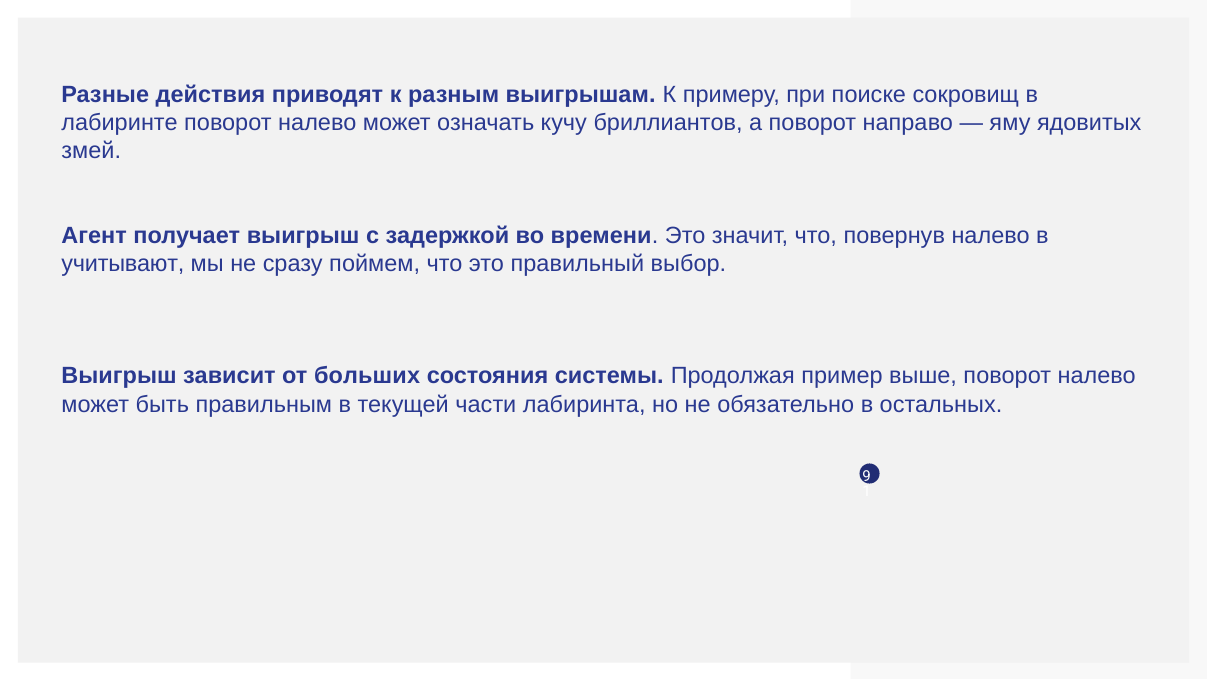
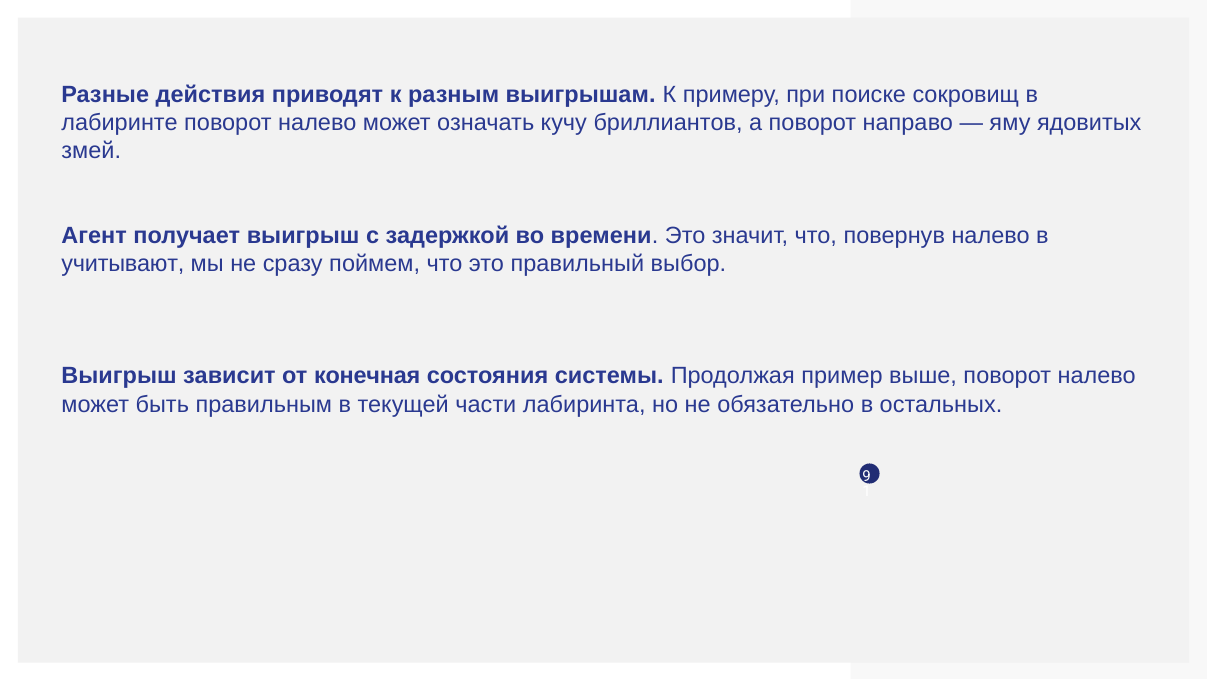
больших: больших -> конечная
